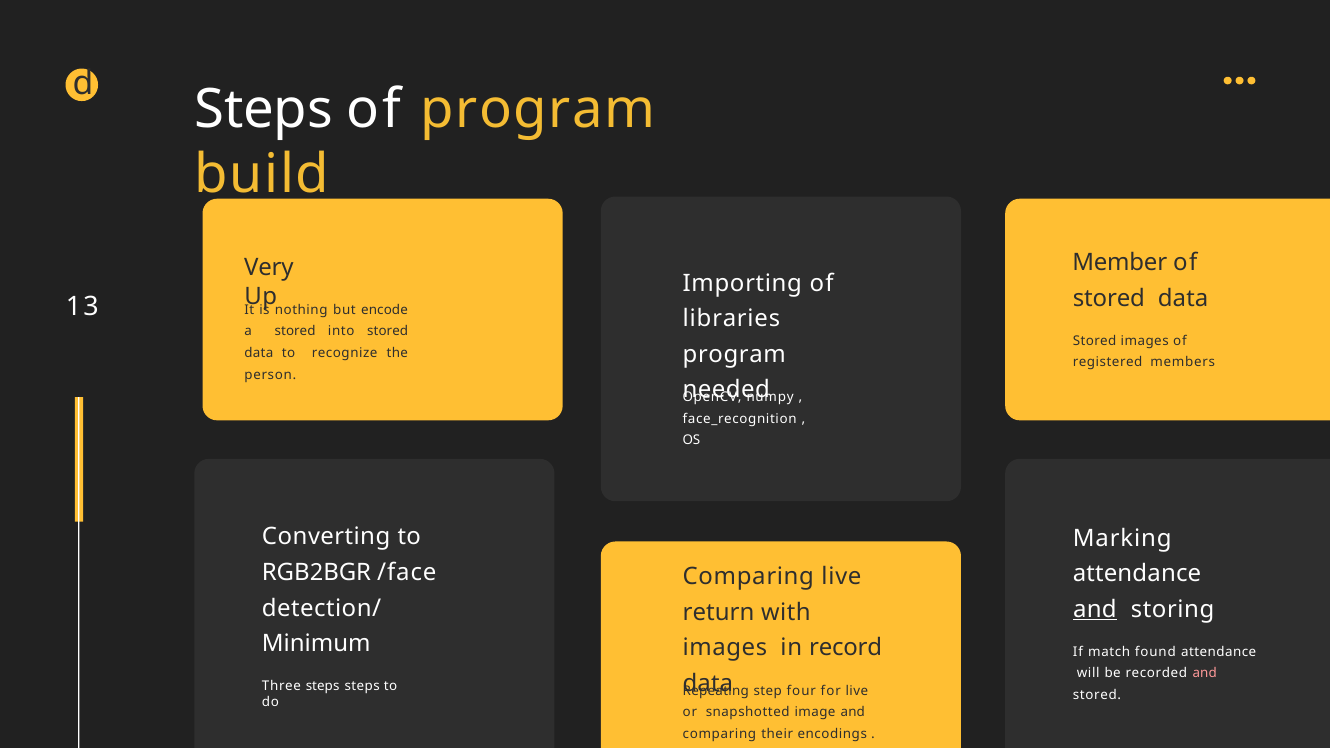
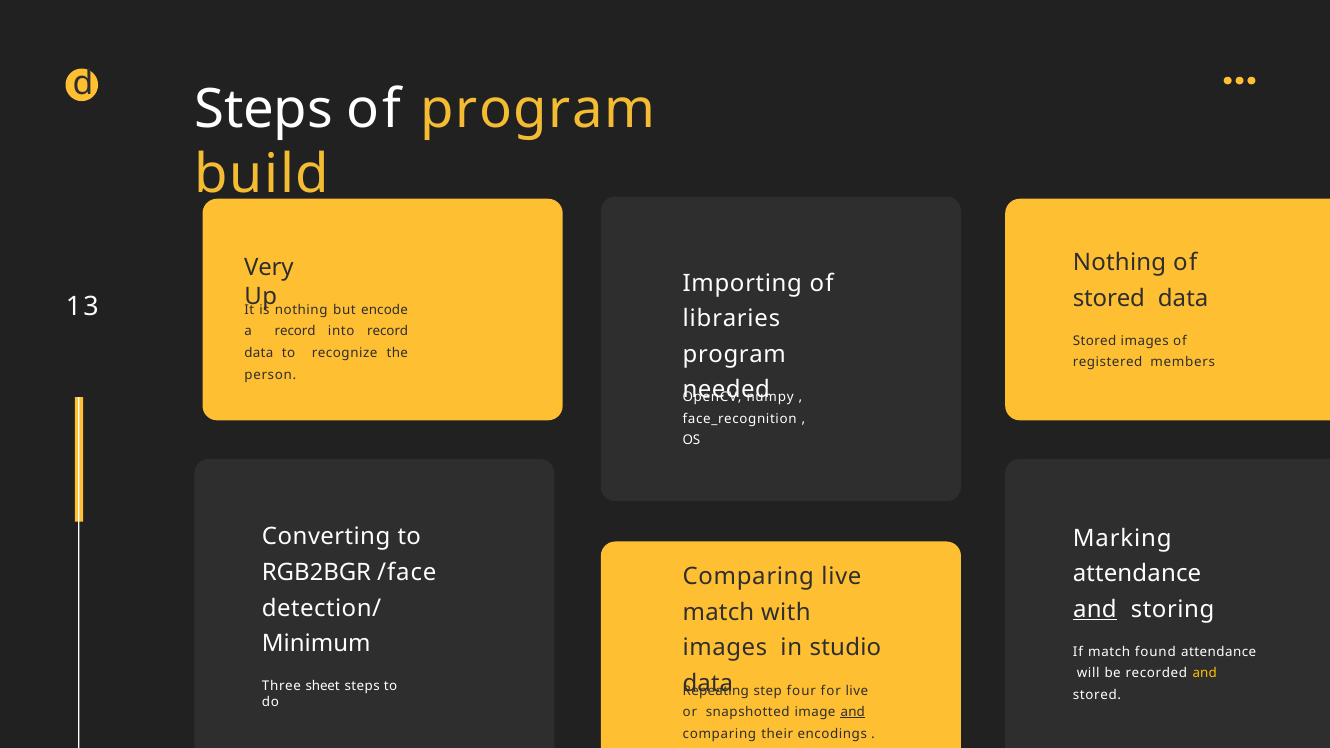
Member at (1120, 263): Member -> Nothing
a stored: stored -> record
into stored: stored -> record
return at (719, 612): return -> match
record: record -> studio
and at (1205, 673) colour: pink -> yellow
Three steps: steps -> sheet
and at (853, 712) underline: none -> present
